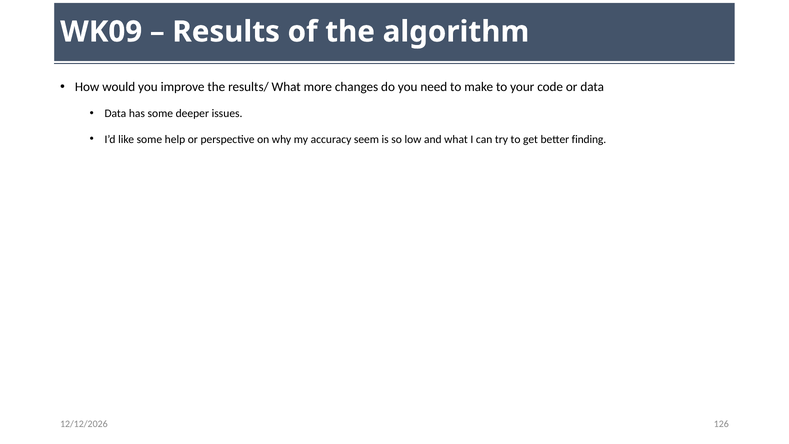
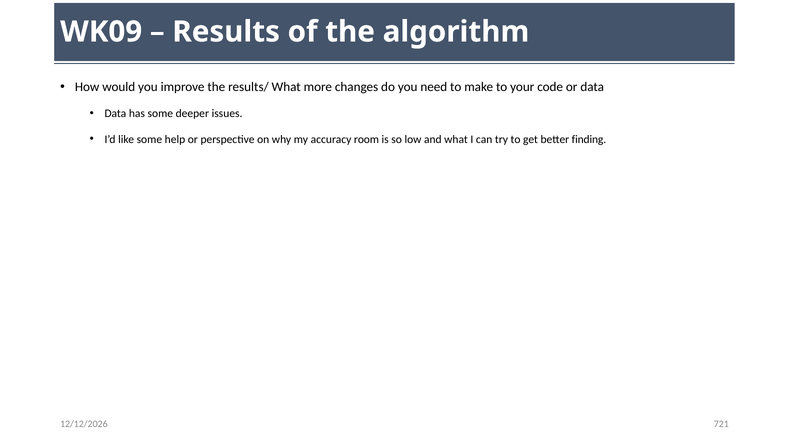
seem: seem -> room
126: 126 -> 721
